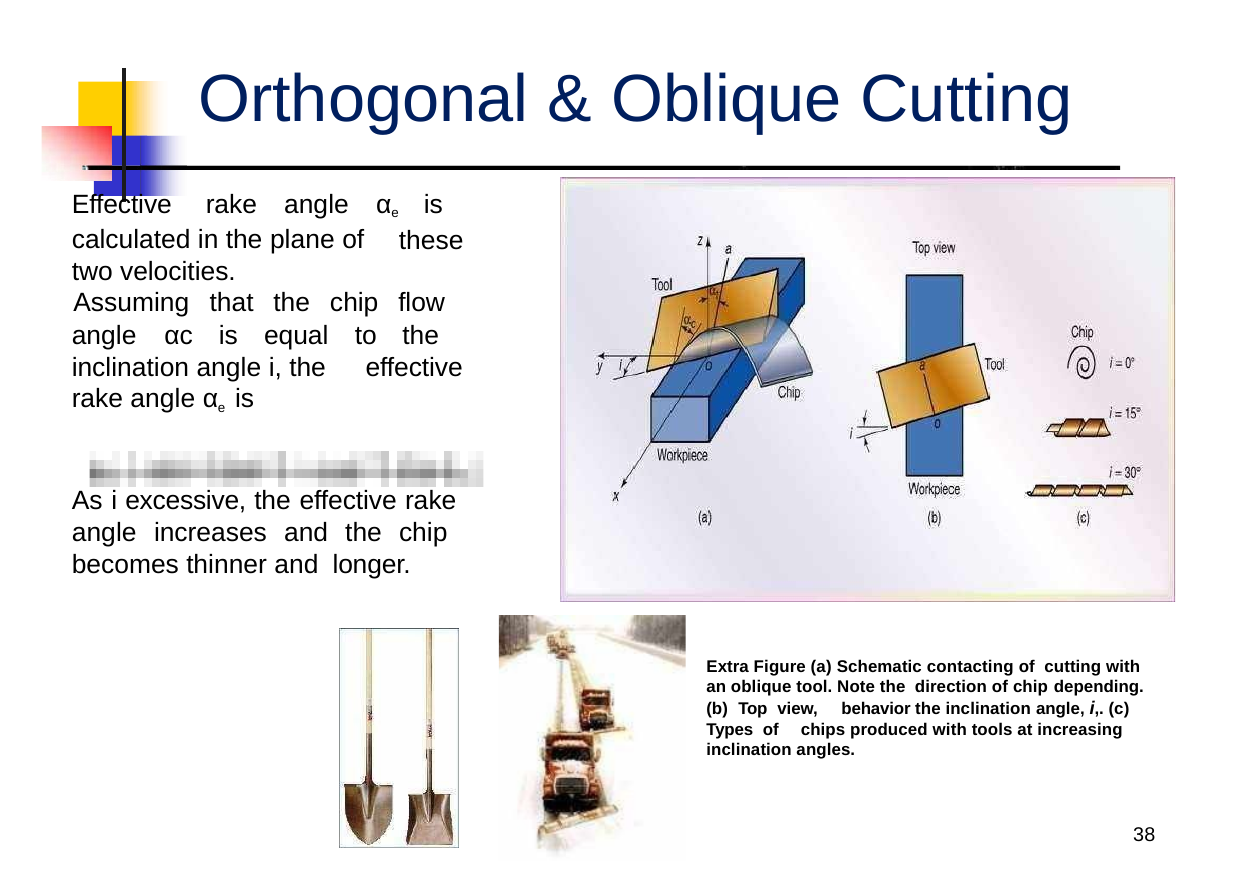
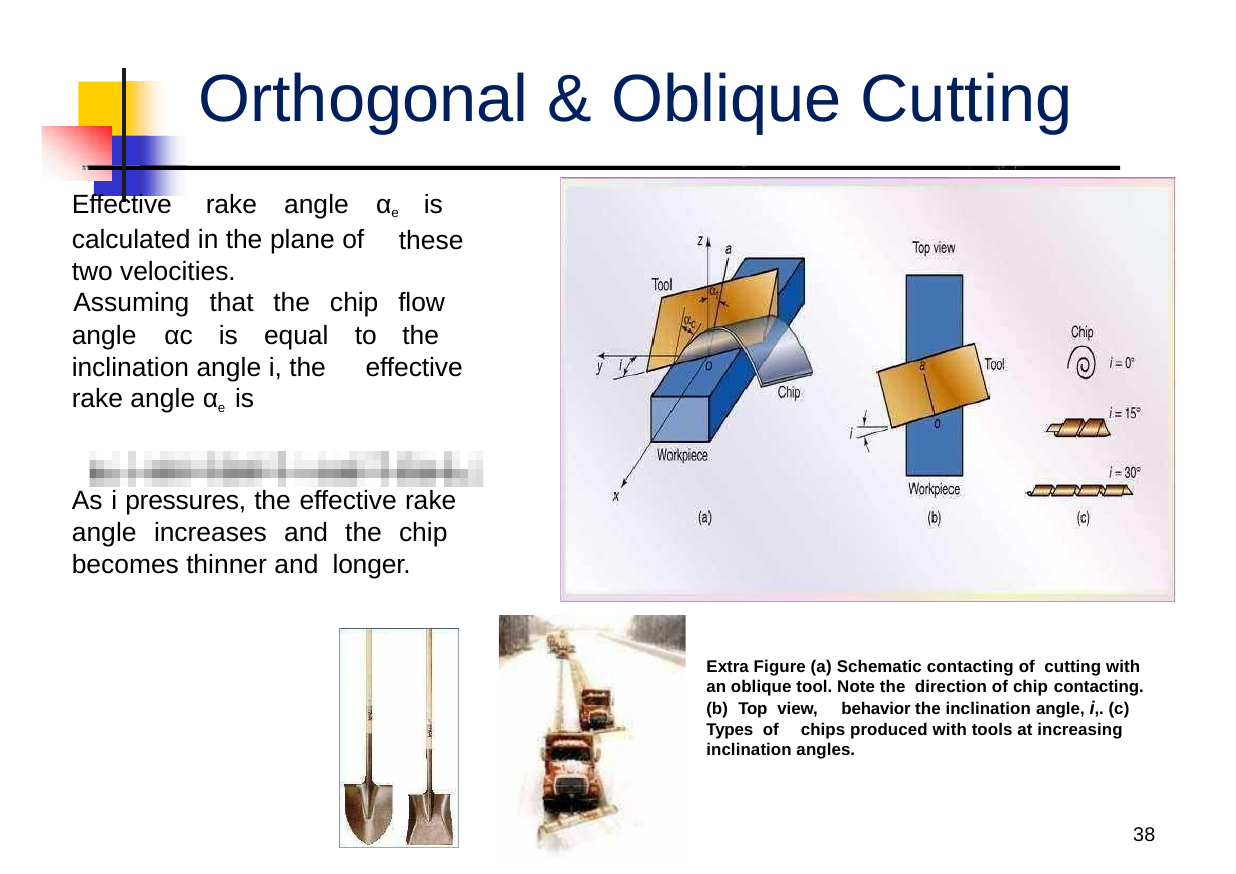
excessive: excessive -> pressures
chip depending: depending -> contacting
